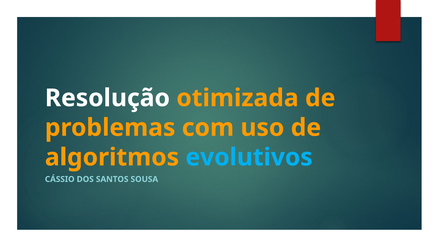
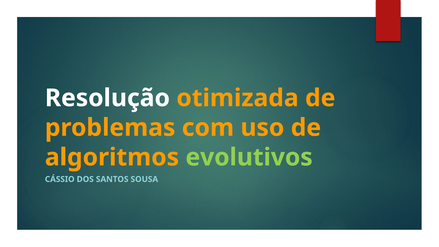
evolutivos colour: light blue -> light green
